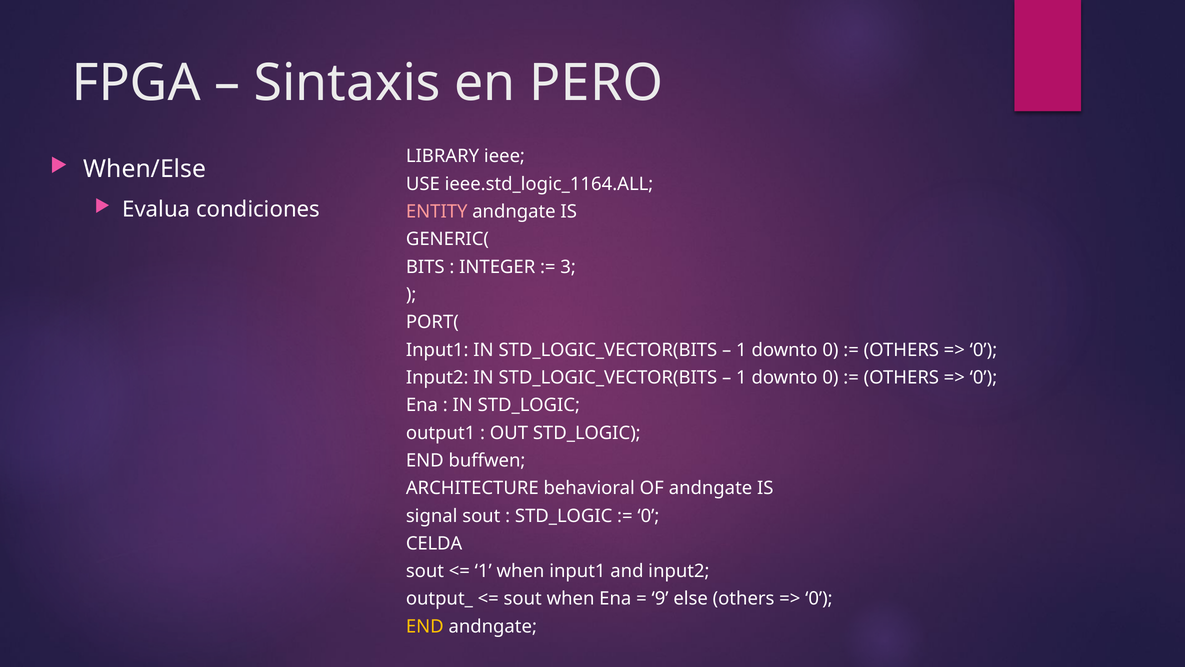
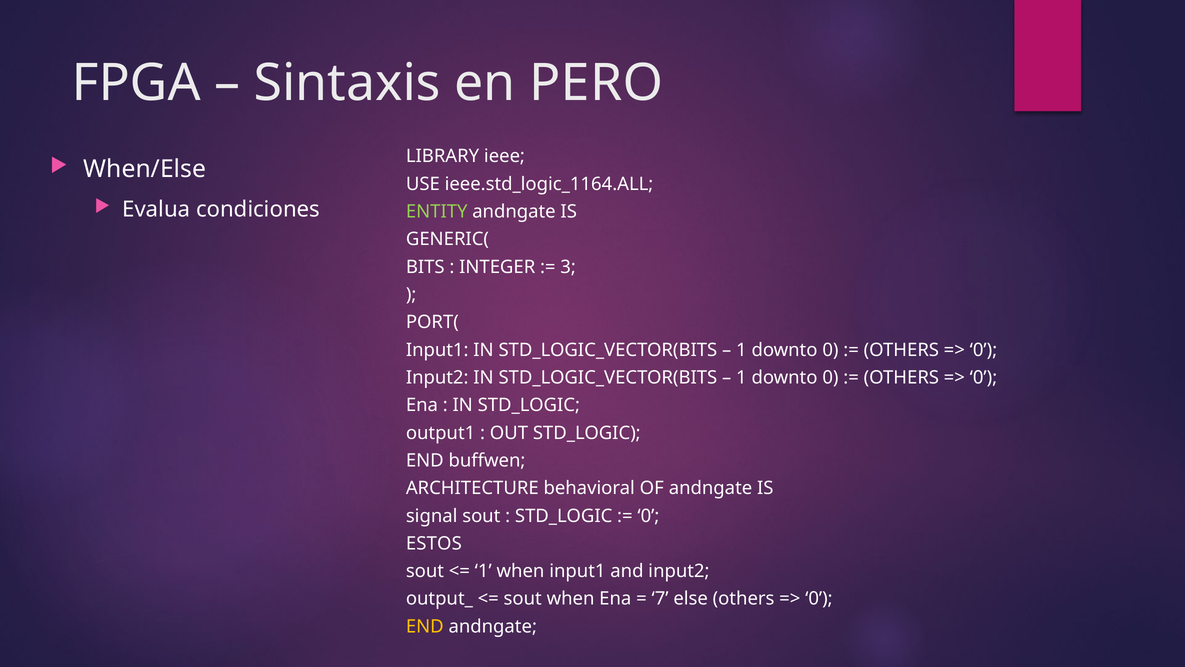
ENTITY colour: pink -> light green
CELDA: CELDA -> ESTOS
9: 9 -> 7
